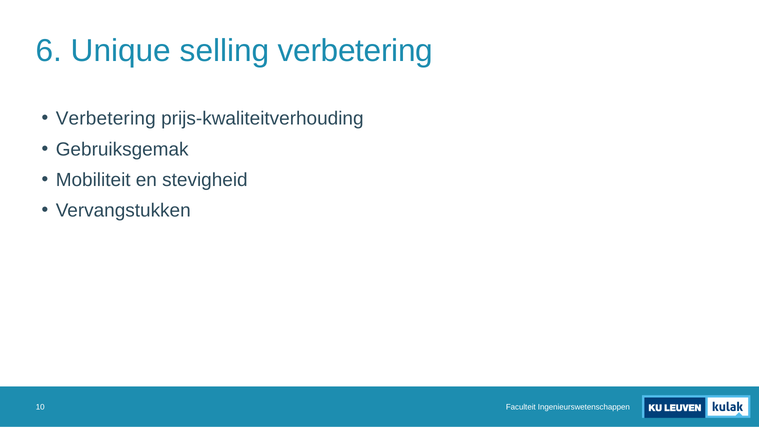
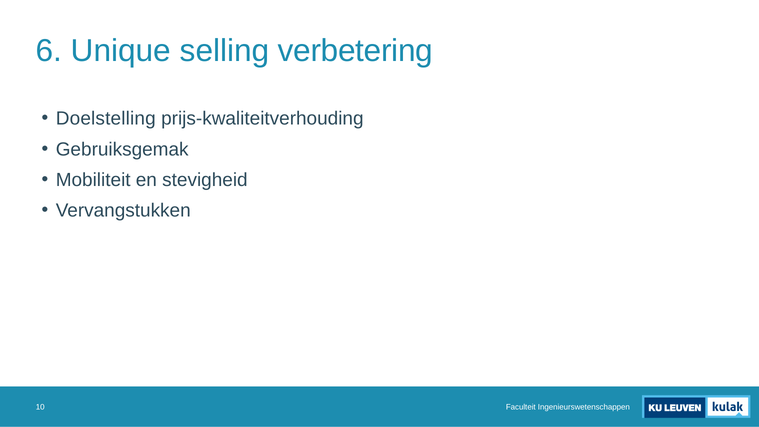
Verbetering at (106, 119): Verbetering -> Doelstelling
